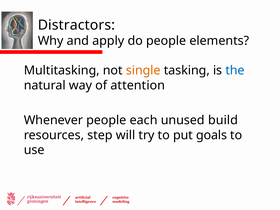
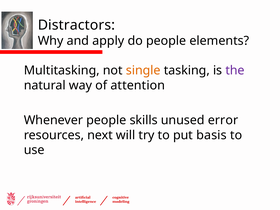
the colour: blue -> purple
each: each -> skills
build: build -> error
step: step -> next
goals: goals -> basis
